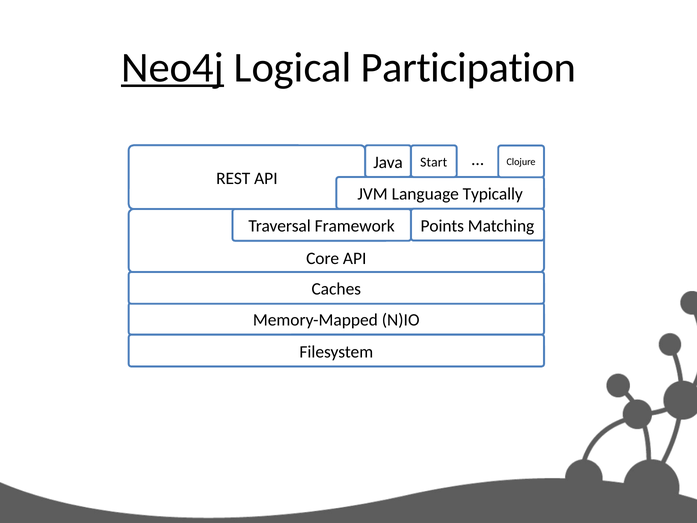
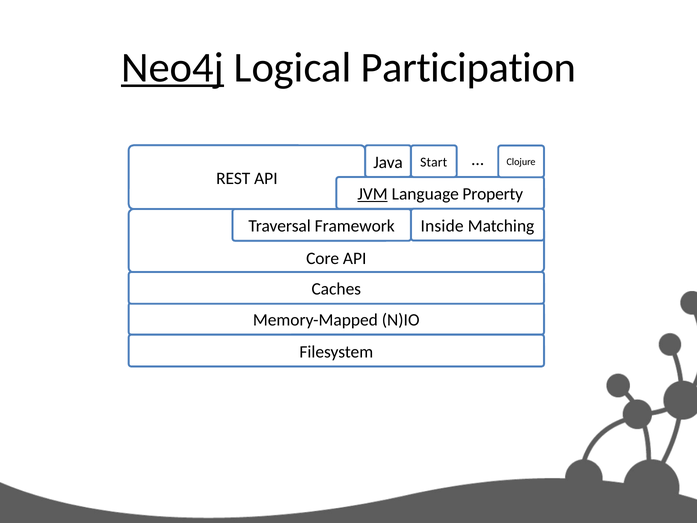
JVM underline: none -> present
Typically: Typically -> Property
Points: Points -> Inside
